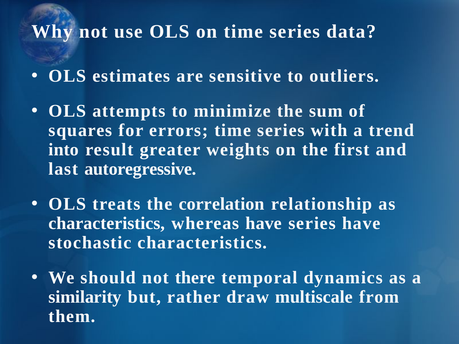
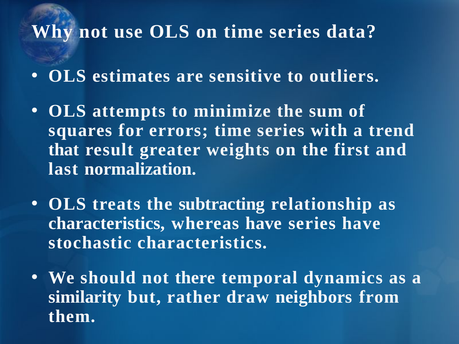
into: into -> that
autoregressive: autoregressive -> normalization
correlation: correlation -> subtracting
multiscale: multiscale -> neighbors
